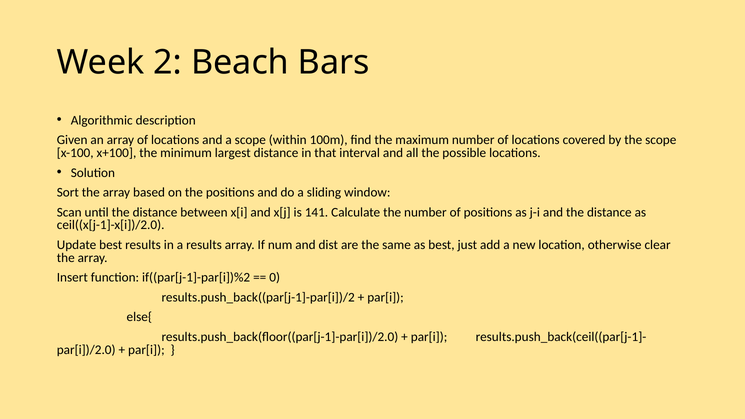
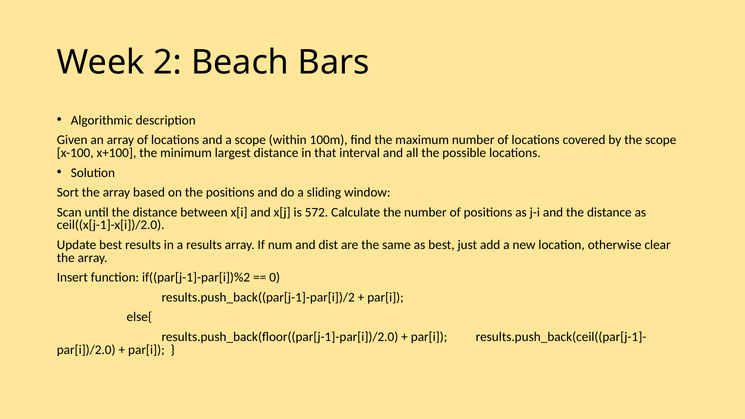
141: 141 -> 572
